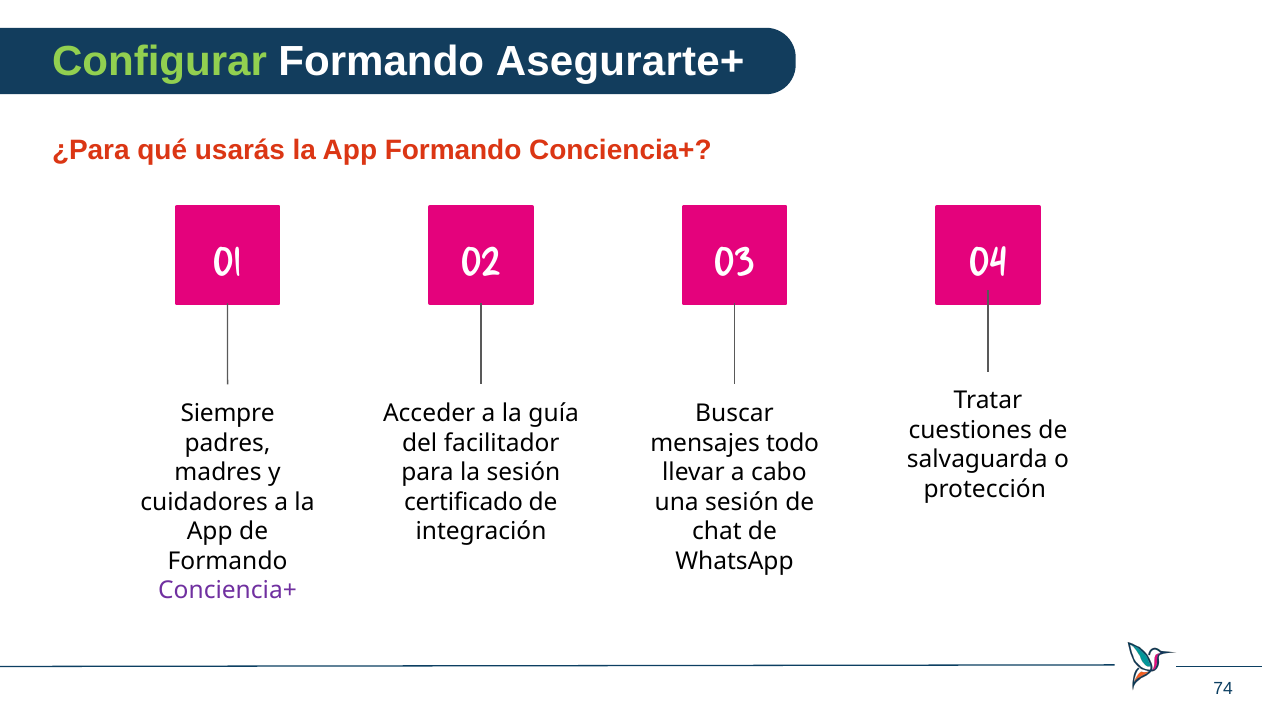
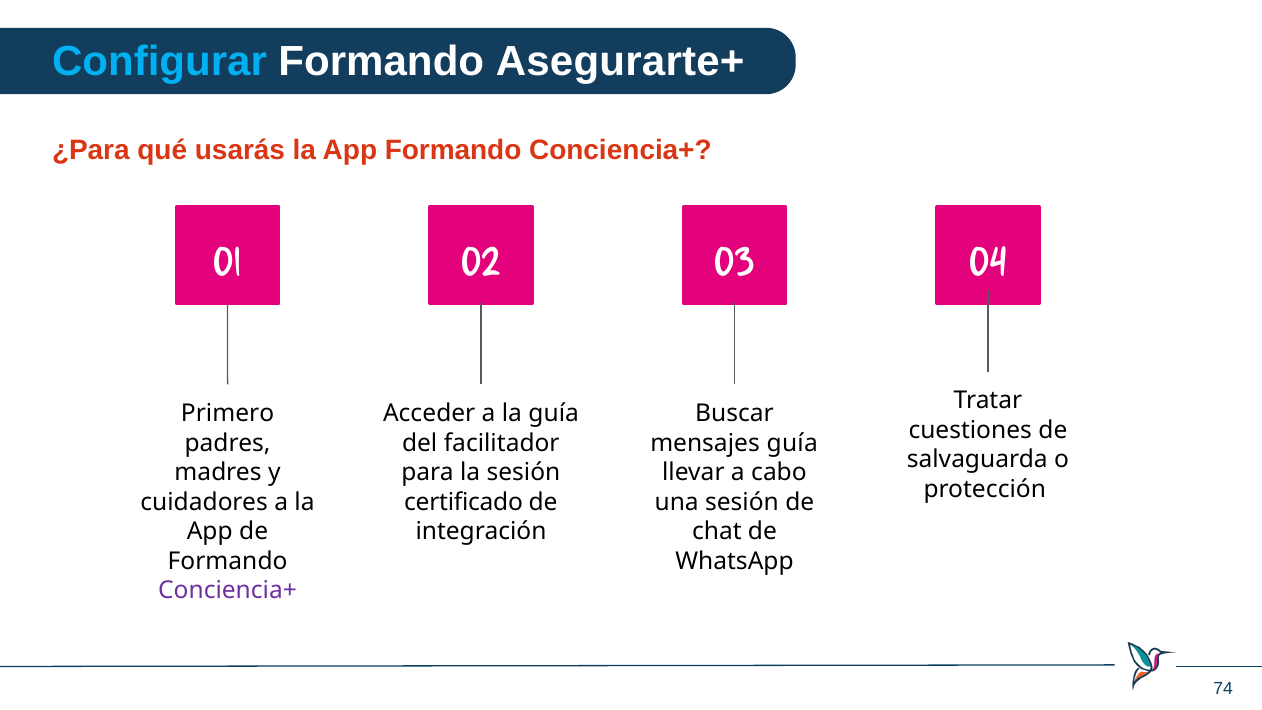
Configurar colour: light green -> light blue
Siempre: Siempre -> Primero
mensajes todo: todo -> guía
